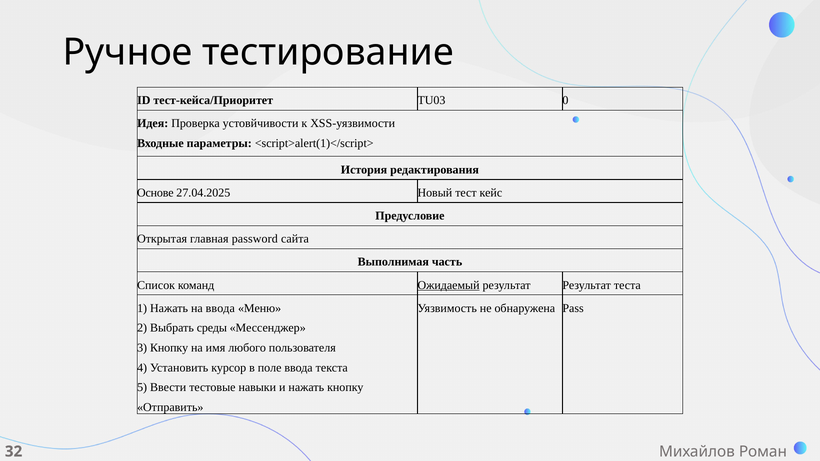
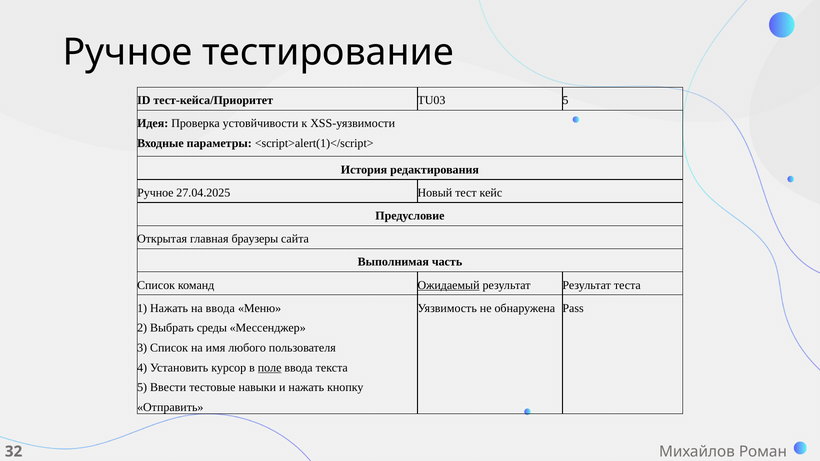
TU03 0: 0 -> 5
Основе at (155, 193): Основе -> Ручное
password: password -> браузеры
3 Кнопку: Кнопку -> Список
поле underline: none -> present
